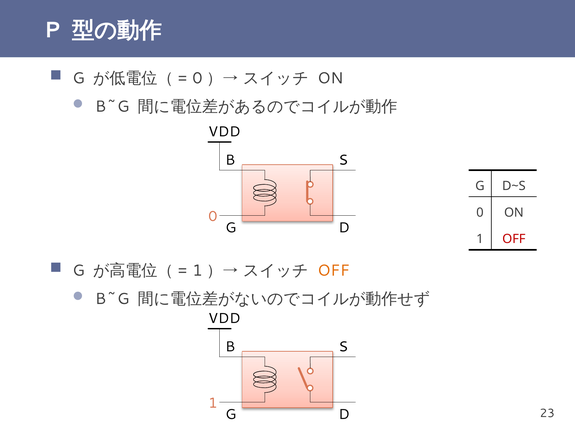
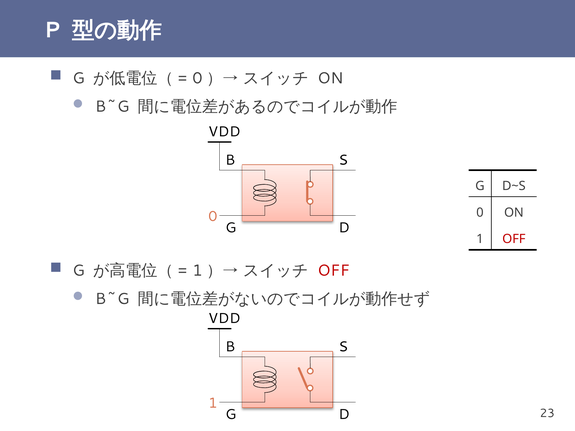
OFF at (334, 271) colour: orange -> red
